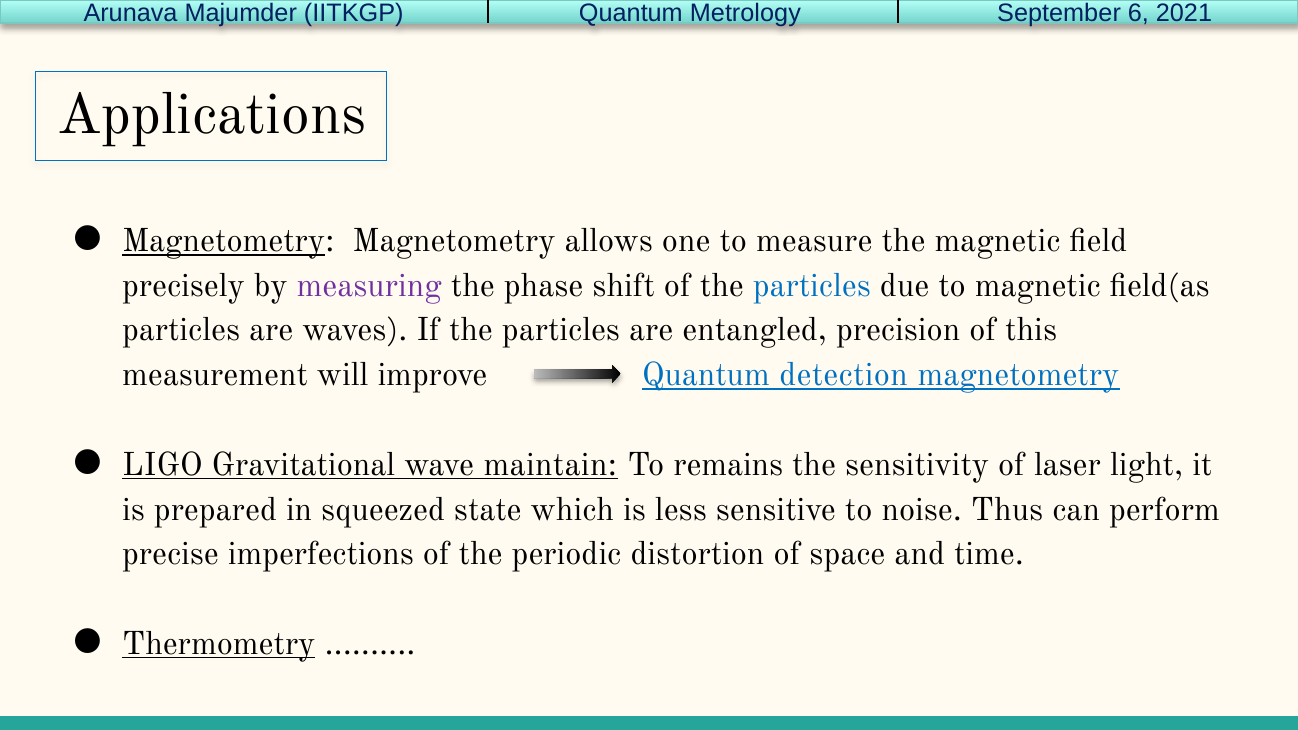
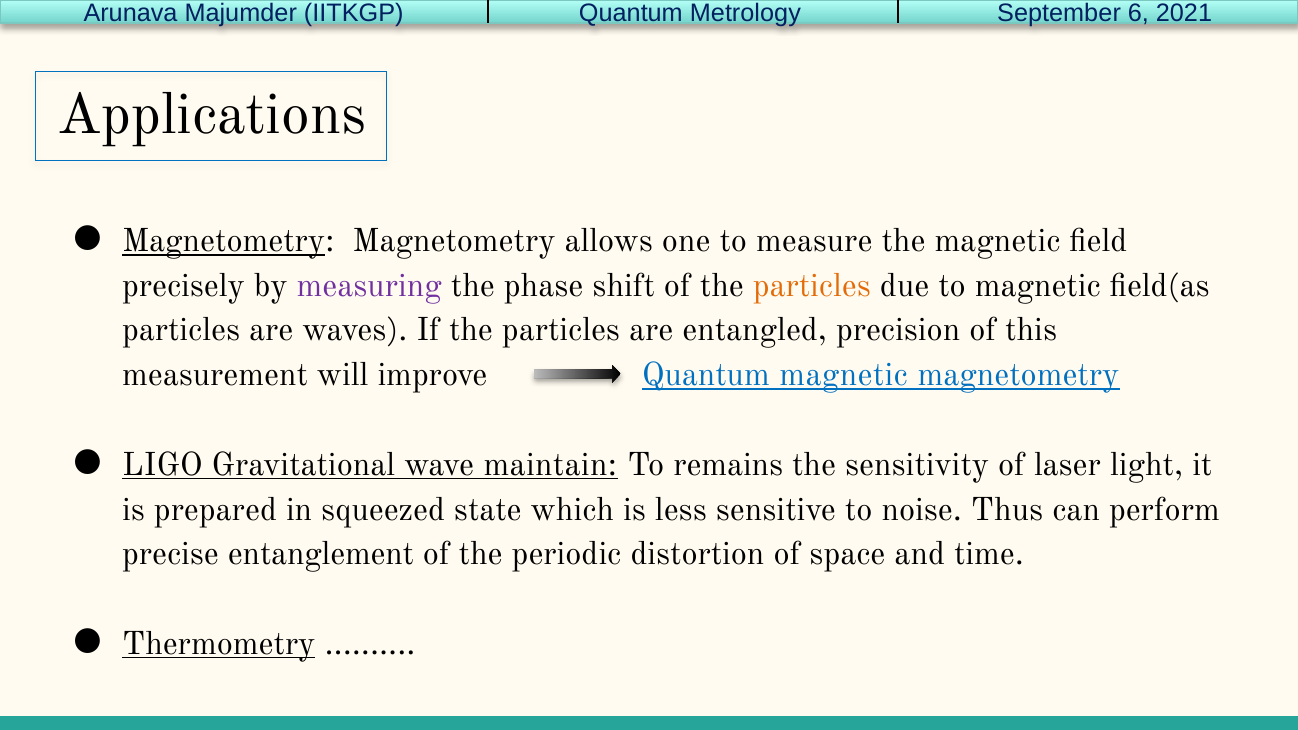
particles at (812, 286) colour: blue -> orange
Quantum detection: detection -> magnetic
imperfections: imperfections -> entanglement
